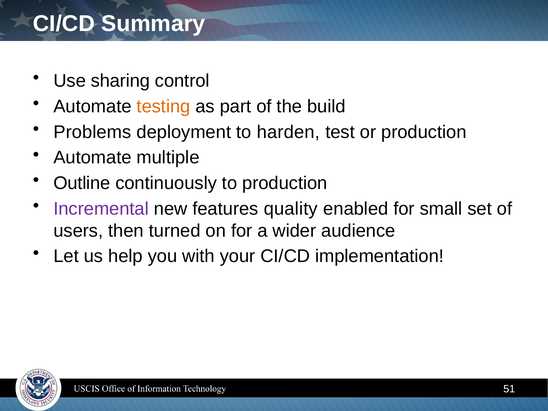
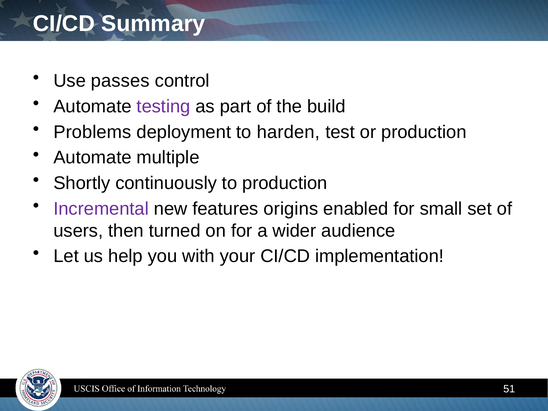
sharing: sharing -> passes
testing colour: orange -> purple
Outline: Outline -> Shortly
quality: quality -> origins
